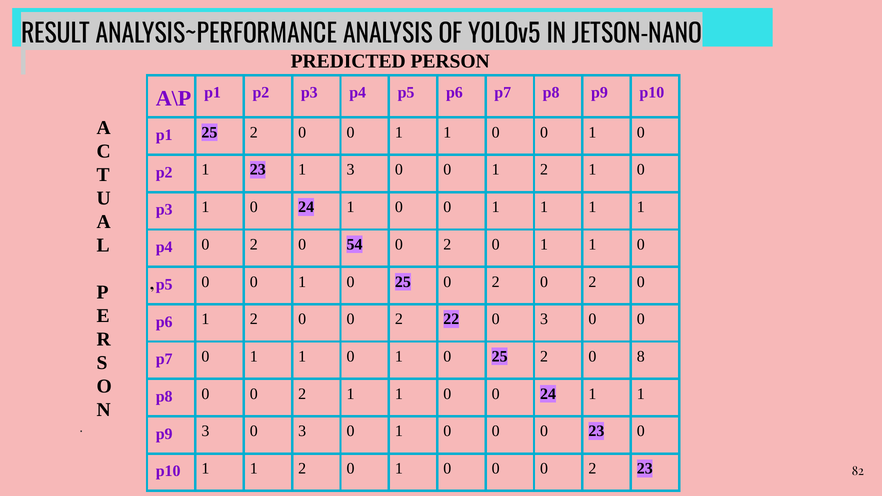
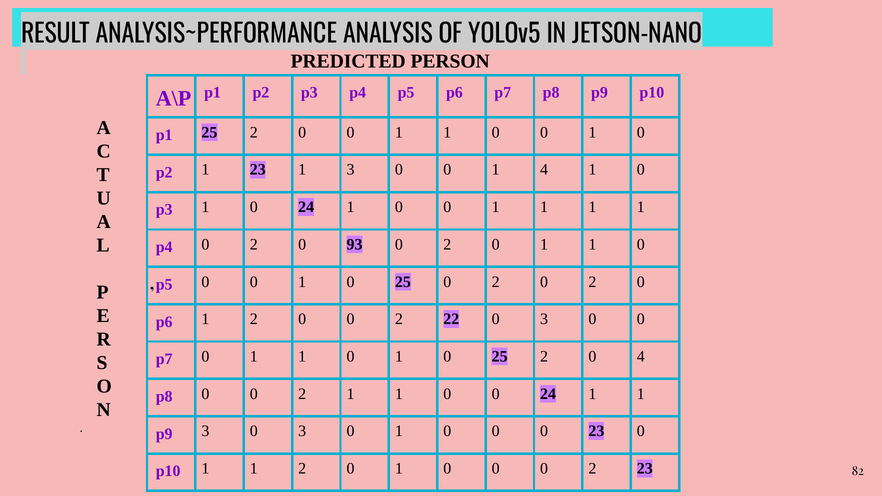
0 1 2: 2 -> 4
54: 54 -> 93
0 8: 8 -> 4
